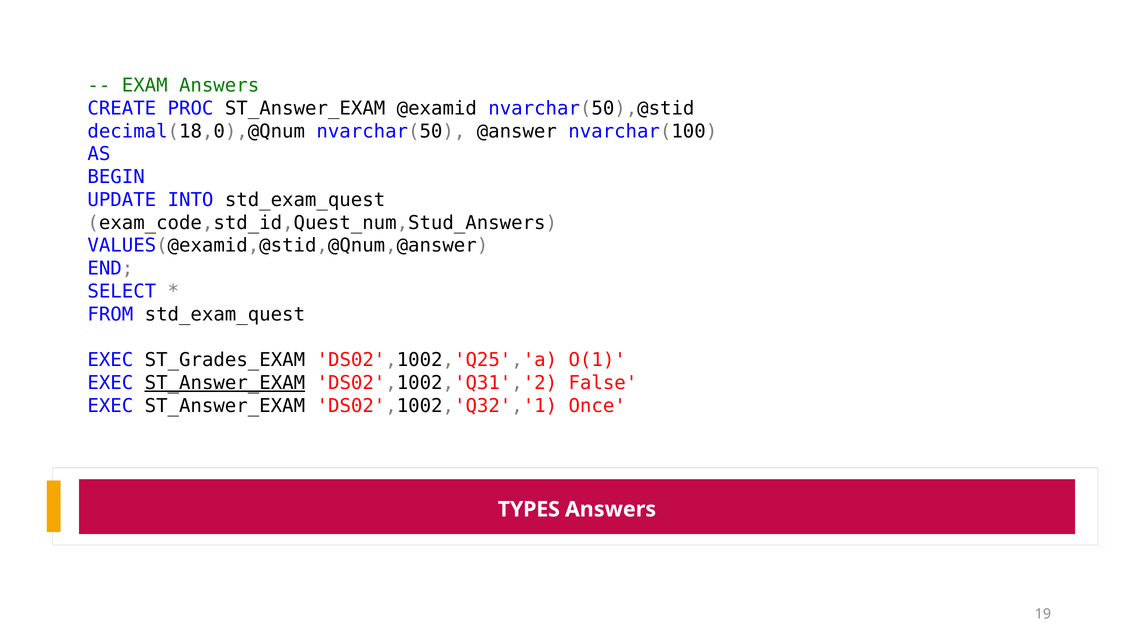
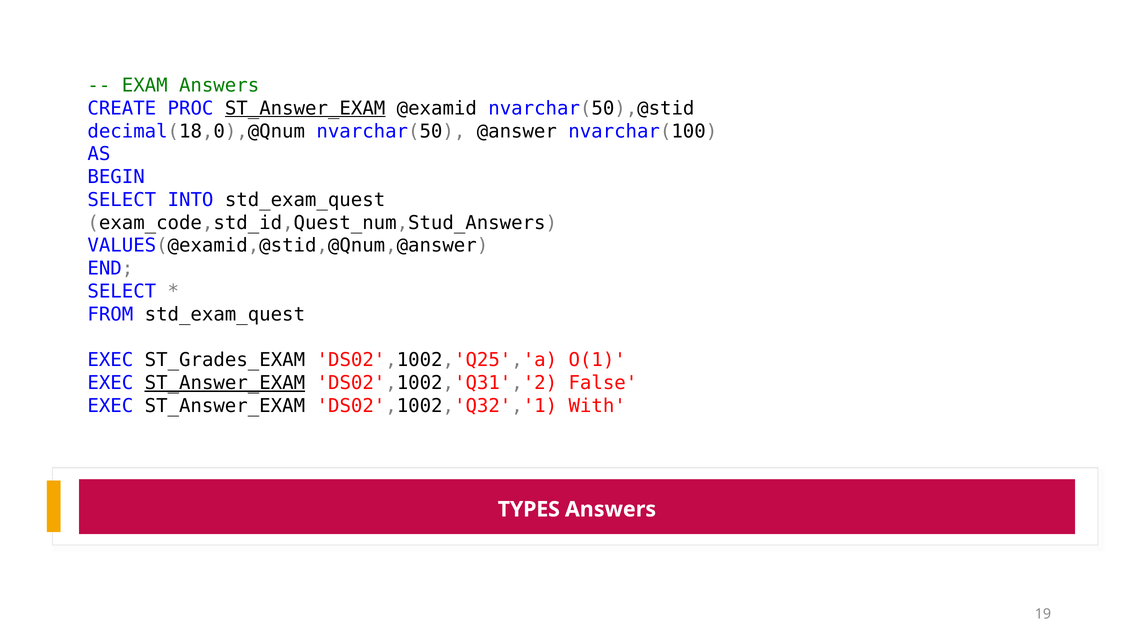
ST_Answer_EXAM at (305, 108) underline: none -> present
UPDATE at (122, 200): UPDATE -> SELECT
Once: Once -> With
